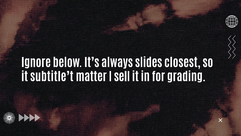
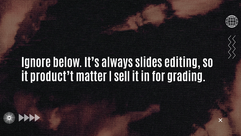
closest: closest -> editing
subtitle’t: subtitle’t -> product’t
